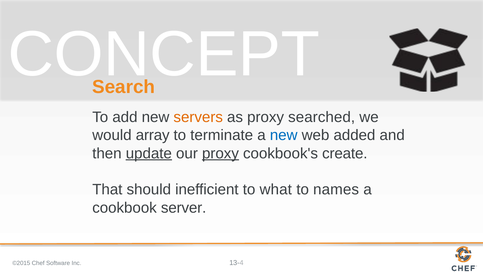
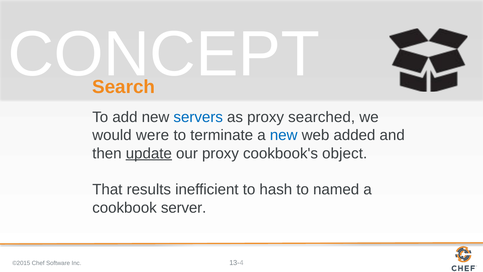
servers colour: orange -> blue
array: array -> were
proxy at (220, 153) underline: present -> none
create: create -> object
should: should -> results
what: what -> hash
names: names -> named
